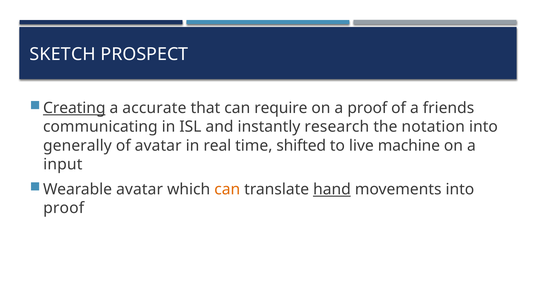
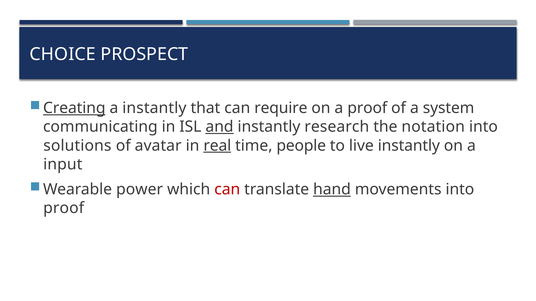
SKETCH: SKETCH -> CHOICE
a accurate: accurate -> instantly
friends: friends -> system
and underline: none -> present
generally: generally -> solutions
real underline: none -> present
shifted: shifted -> people
live machine: machine -> instantly
Wearable avatar: avatar -> power
can at (227, 190) colour: orange -> red
